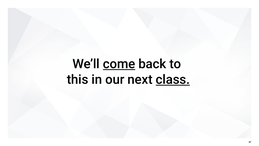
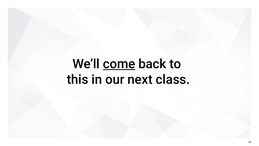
class underline: present -> none
